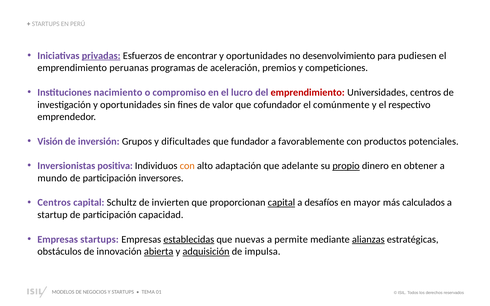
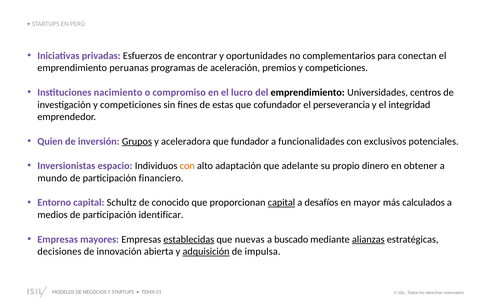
privadas underline: present -> none
desenvolvimiento: desenvolvimiento -> complementarios
pudiesen: pudiesen -> conectan
emprendimiento at (308, 93) colour: red -> black
investigación y oportunidades: oportunidades -> competiciones
valor: valor -> estas
comúnmente: comúnmente -> perseverancia
respectivo: respectivo -> integridad
Visión: Visión -> Quien
Grupos underline: none -> present
dificultades: dificultades -> aceleradora
favorablemente: favorablemente -> funcionalidades
productos: productos -> exclusivos
positiva: positiva -> espacio
propio underline: present -> none
inversores: inversores -> financiero
Centros at (54, 203): Centros -> Entorno
invierten: invierten -> conocido
startup: startup -> medios
capacidad: capacidad -> identificar
Empresas startups: startups -> mayores
permite: permite -> buscado
obstáculos: obstáculos -> decisiones
abierta underline: present -> none
